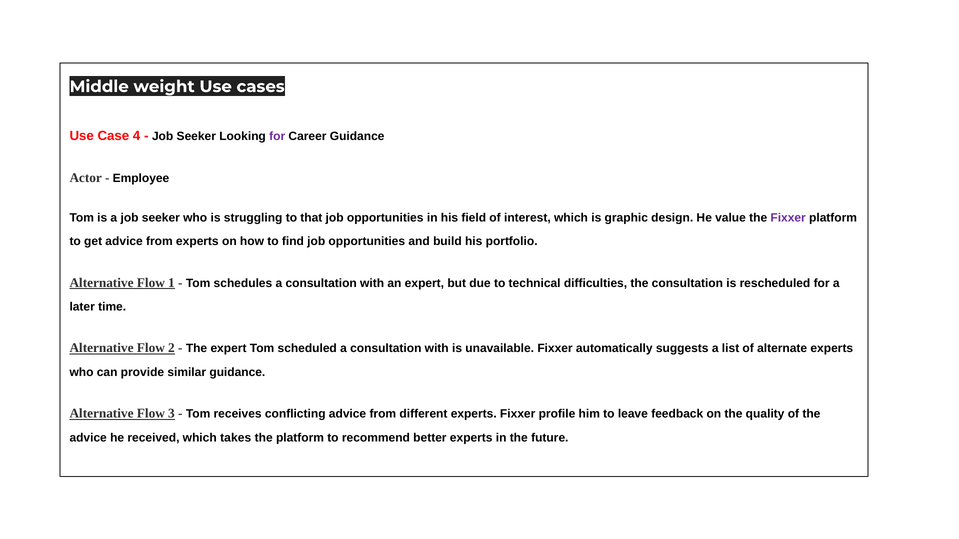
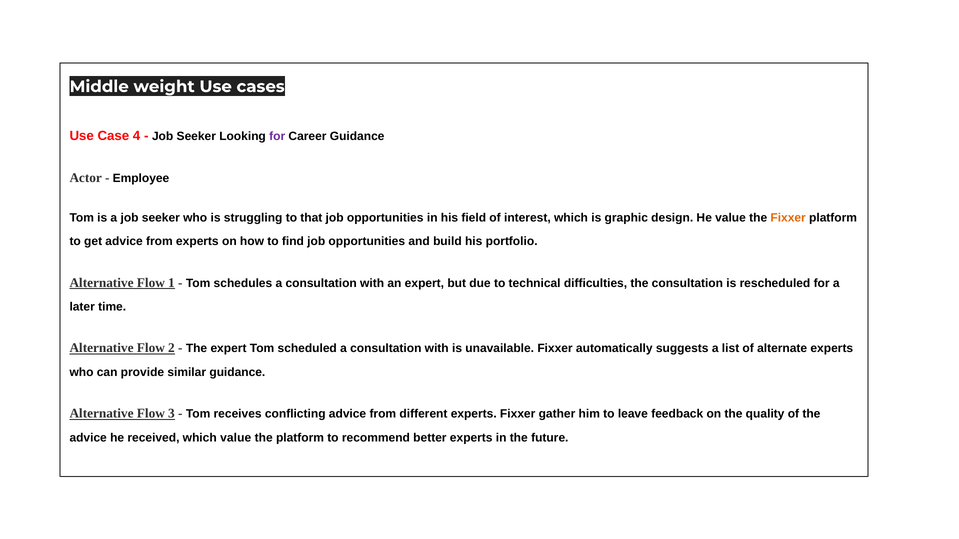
Fixxer at (788, 218) colour: purple -> orange
profile: profile -> gather
which takes: takes -> value
